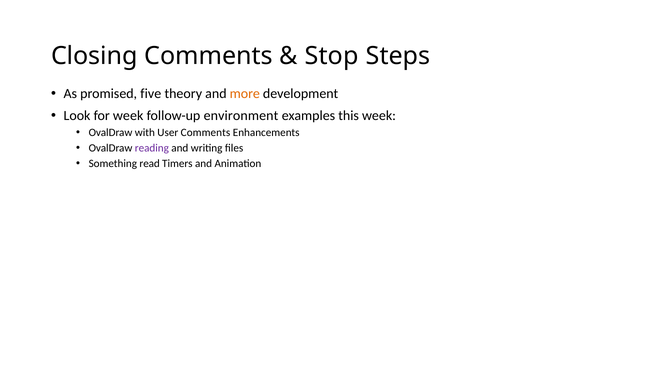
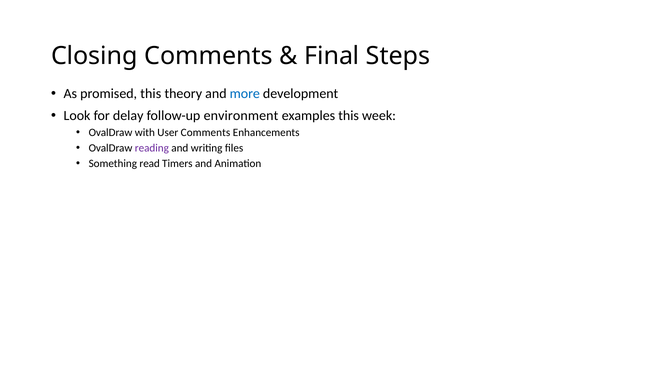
Stop: Stop -> Final
promised five: five -> this
more colour: orange -> blue
for week: week -> delay
